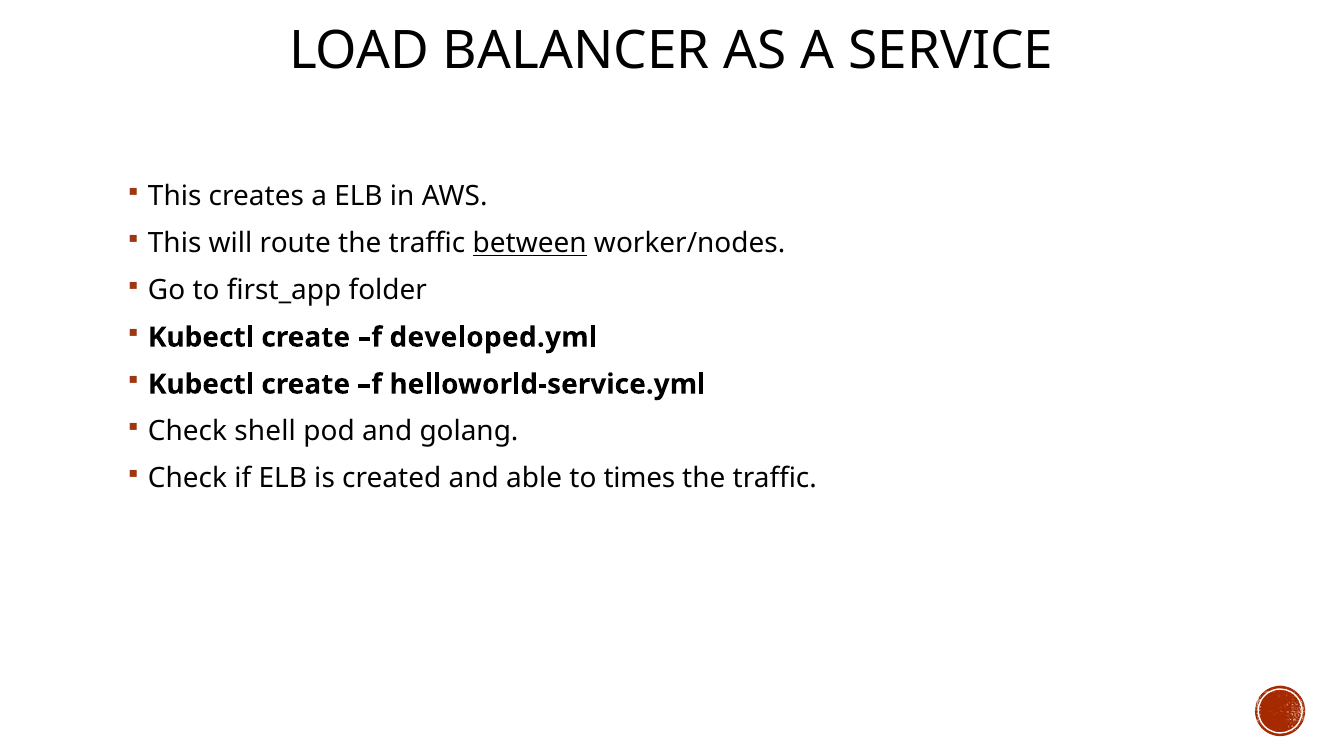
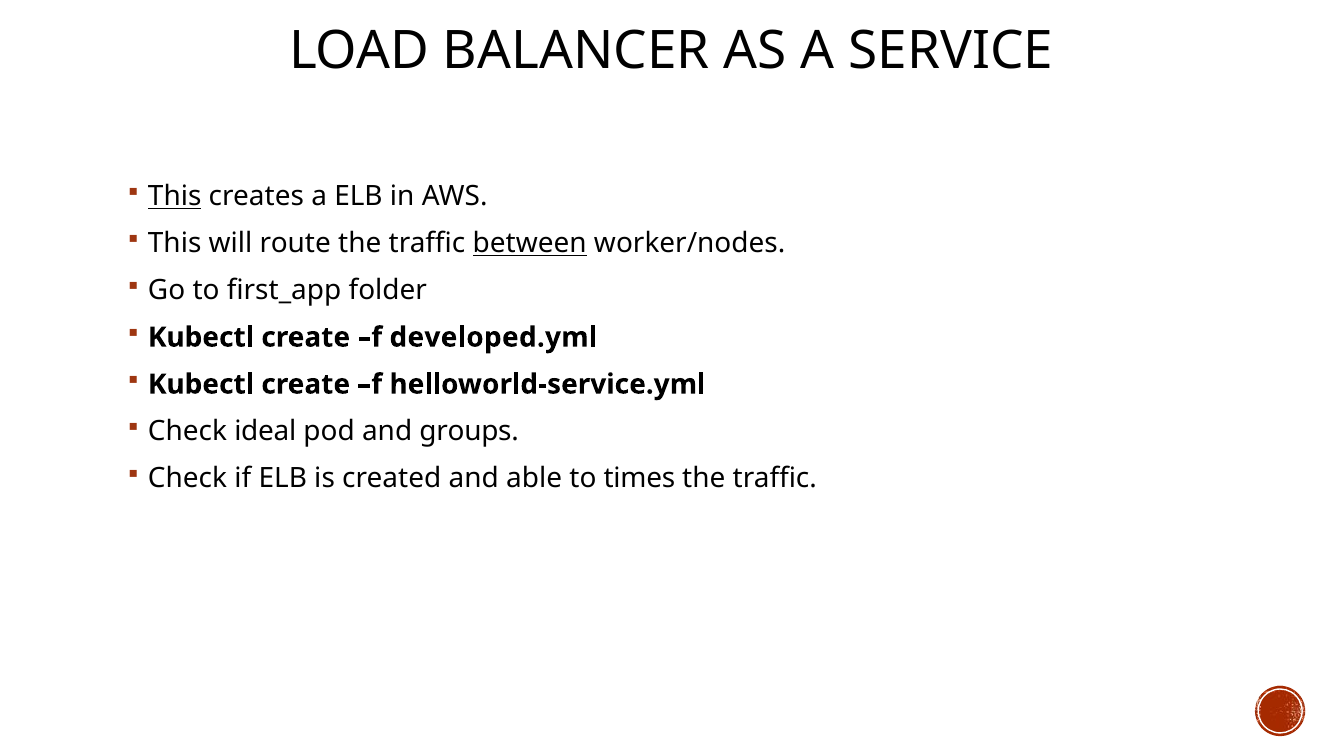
This at (175, 196) underline: none -> present
shell: shell -> ideal
golang: golang -> groups
